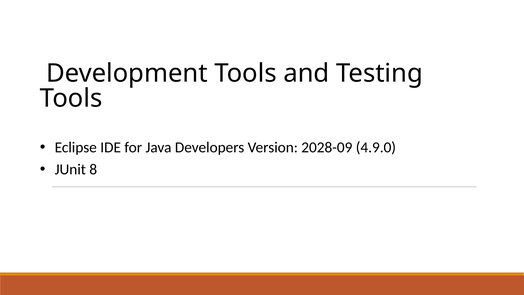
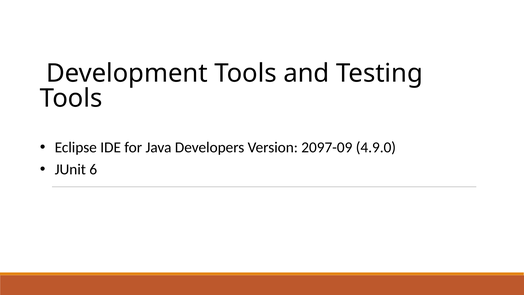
2028-09: 2028-09 -> 2097-09
8: 8 -> 6
